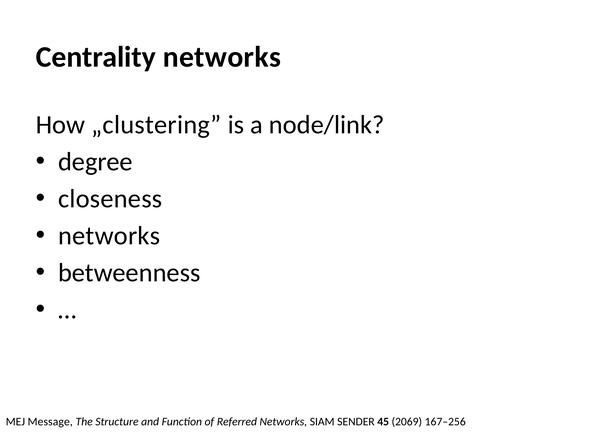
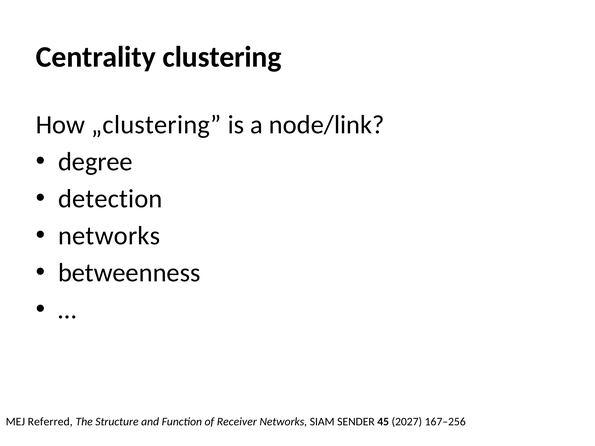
Centrality networks: networks -> clustering
closeness: closeness -> detection
Message: Message -> Referred
Referred: Referred -> Receiver
2069: 2069 -> 2027
